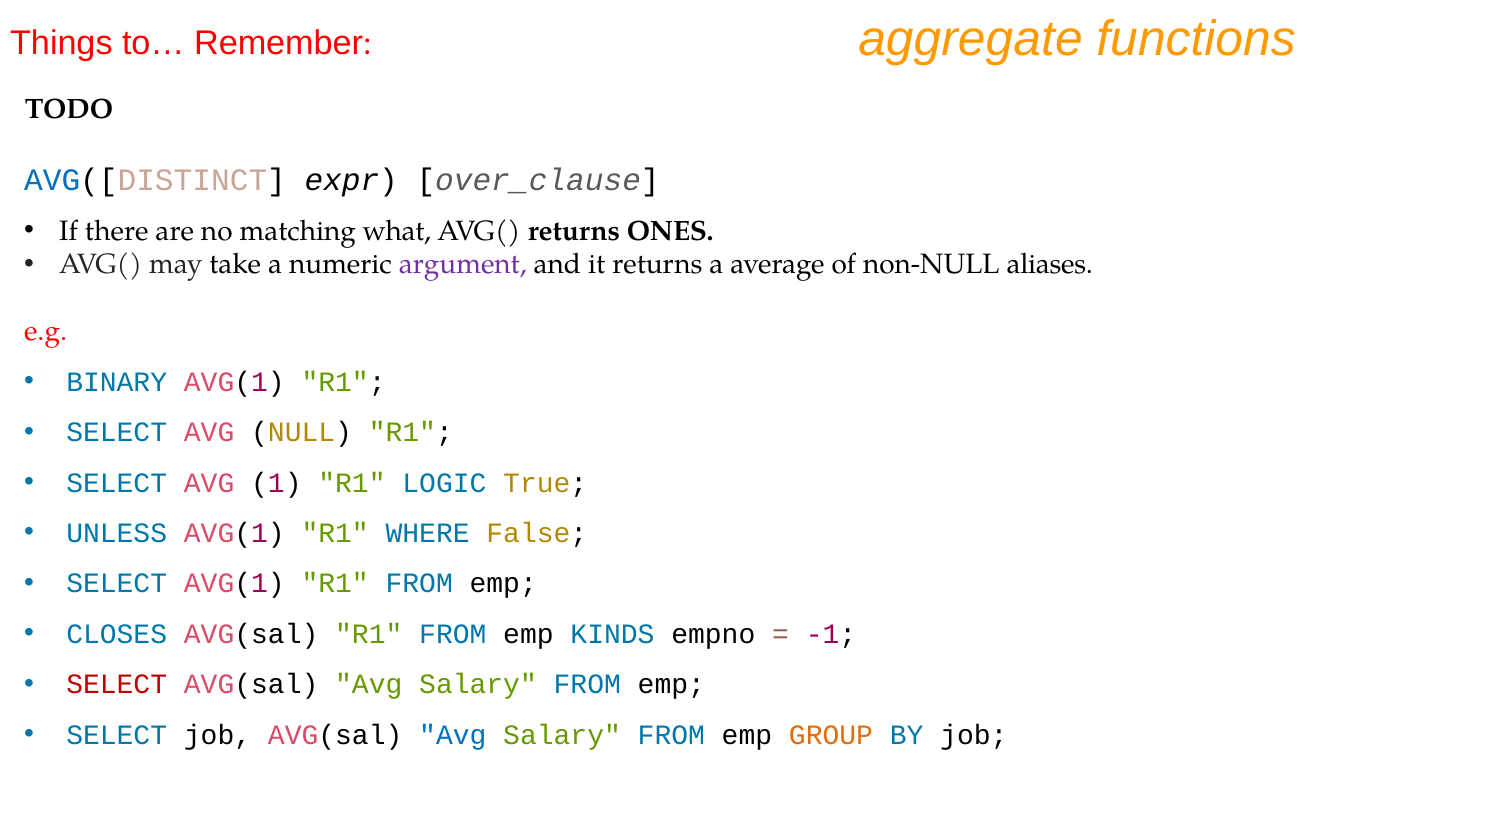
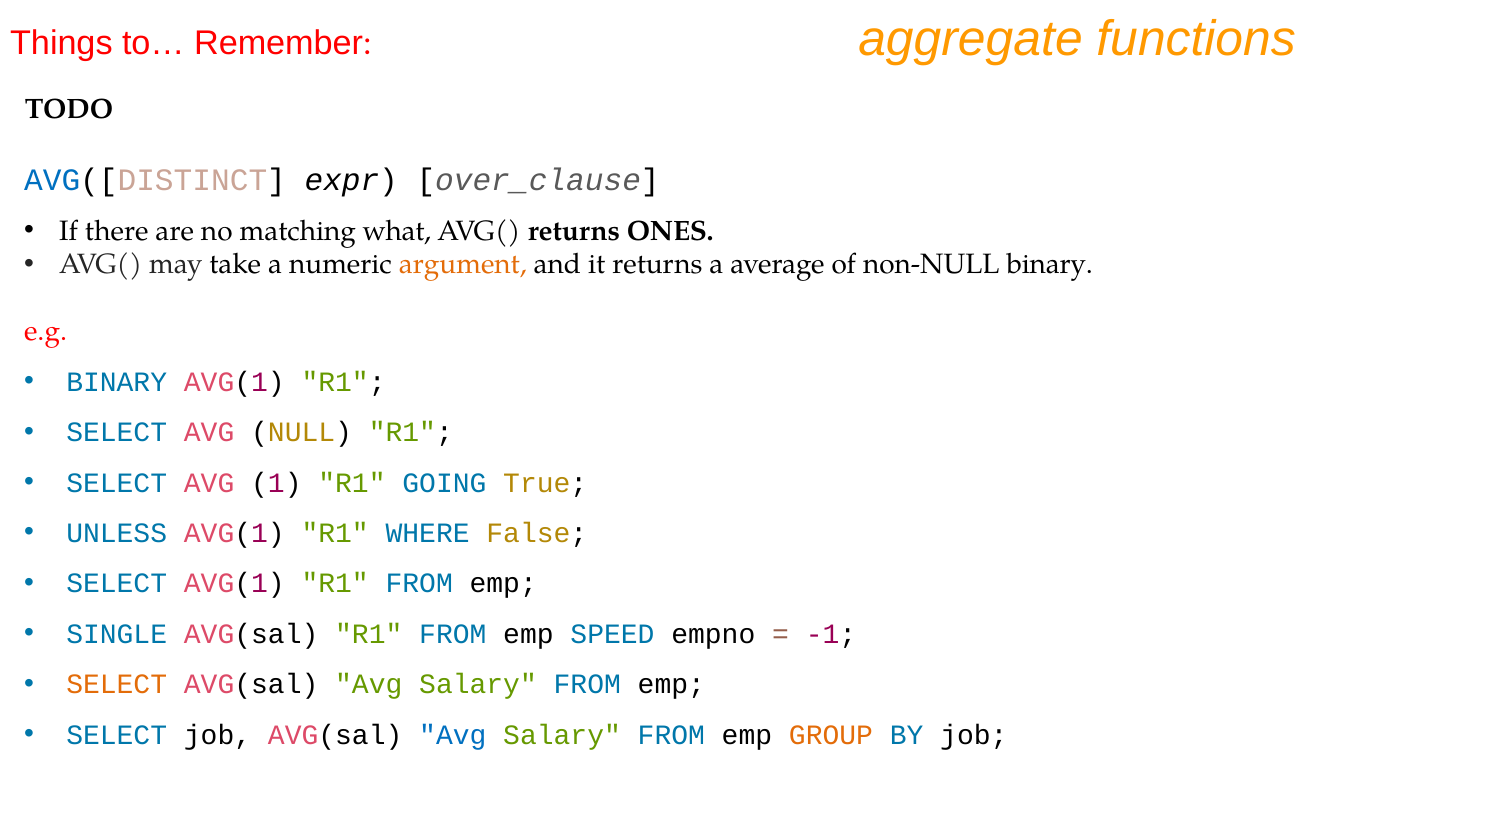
argument colour: purple -> orange
non-NULL aliases: aliases -> binary
LOGIC: LOGIC -> GOING
CLOSES: CLOSES -> SINGLE
KINDS: KINDS -> SPEED
SELECT at (117, 685) colour: red -> orange
